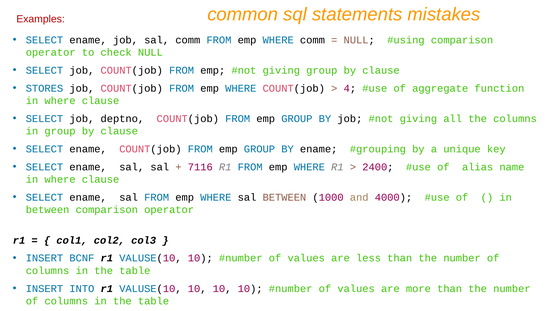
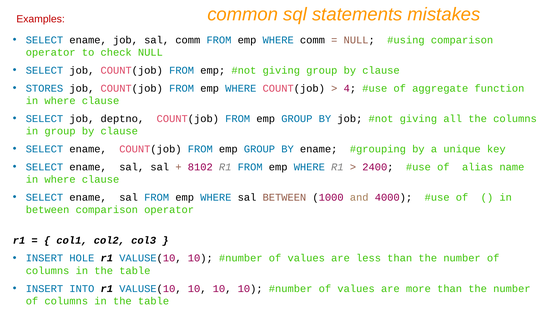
7116: 7116 -> 8102
BCNF: BCNF -> HOLE
